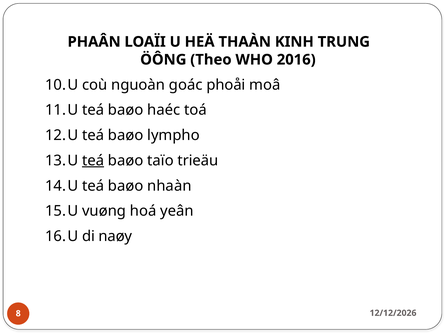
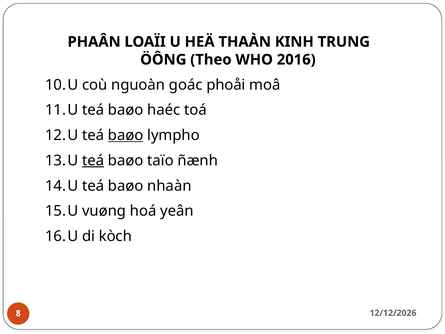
baøo at (126, 135) underline: none -> present
trieäu: trieäu -> ñænh
naøy: naøy -> kòch
